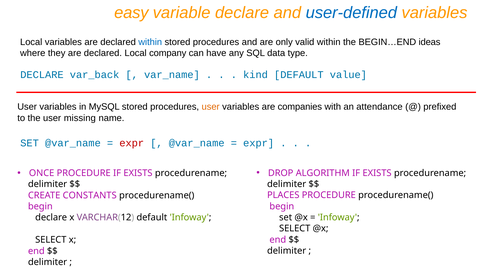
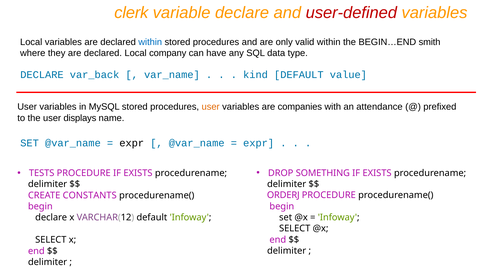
easy: easy -> clerk
user-defined colour: blue -> red
ideas: ideas -> smith
missing: missing -> displays
expr at (132, 143) colour: red -> black
ALGORITHM: ALGORITHM -> SOMETHING
ONCE: ONCE -> TESTS
PLACES: PLACES -> ORDERJ
